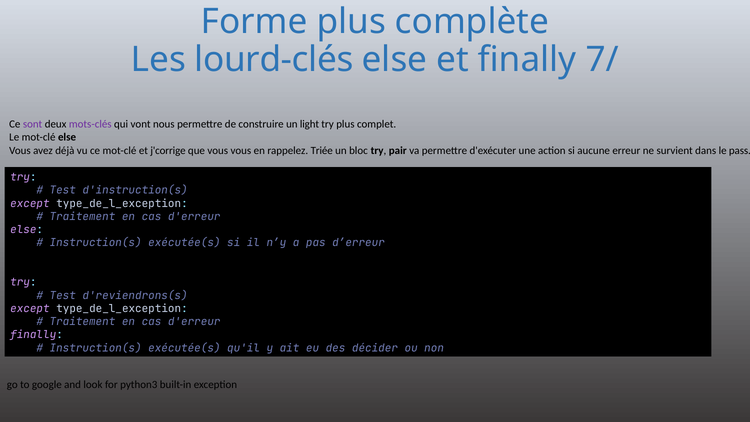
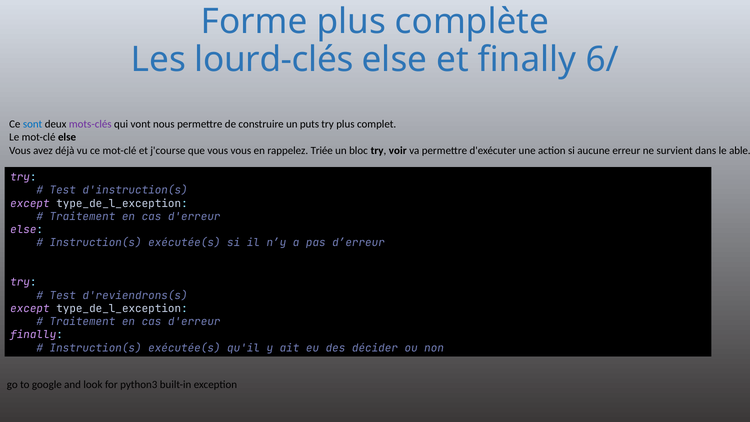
7/: 7/ -> 6/
sont colour: purple -> blue
light: light -> puts
j'corrige: j'corrige -> j'course
pair: pair -> voir
pass: pass -> able
